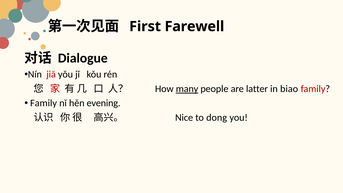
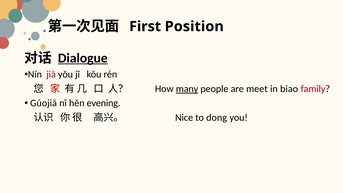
Farewell: Farewell -> Position
Dialogue underline: none -> present
latter: latter -> meet
Family at (44, 103): Family -> Gúojiā
